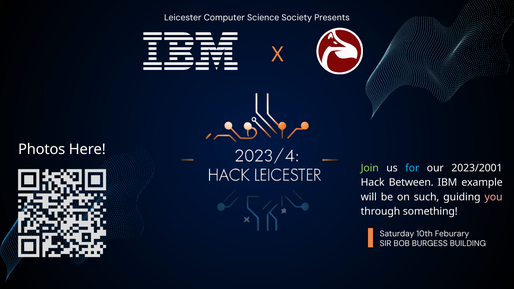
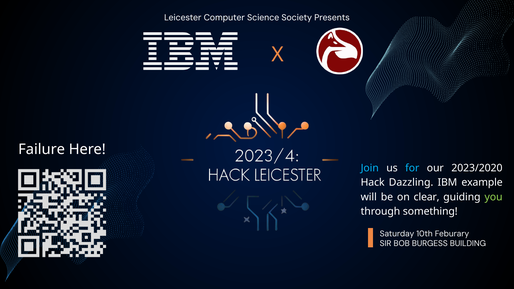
Photos: Photos -> Failure
Join colour: light green -> light blue
2023/2001: 2023/2001 -> 2023/2020
Between: Between -> Dazzling
such: such -> clear
you colour: pink -> light green
